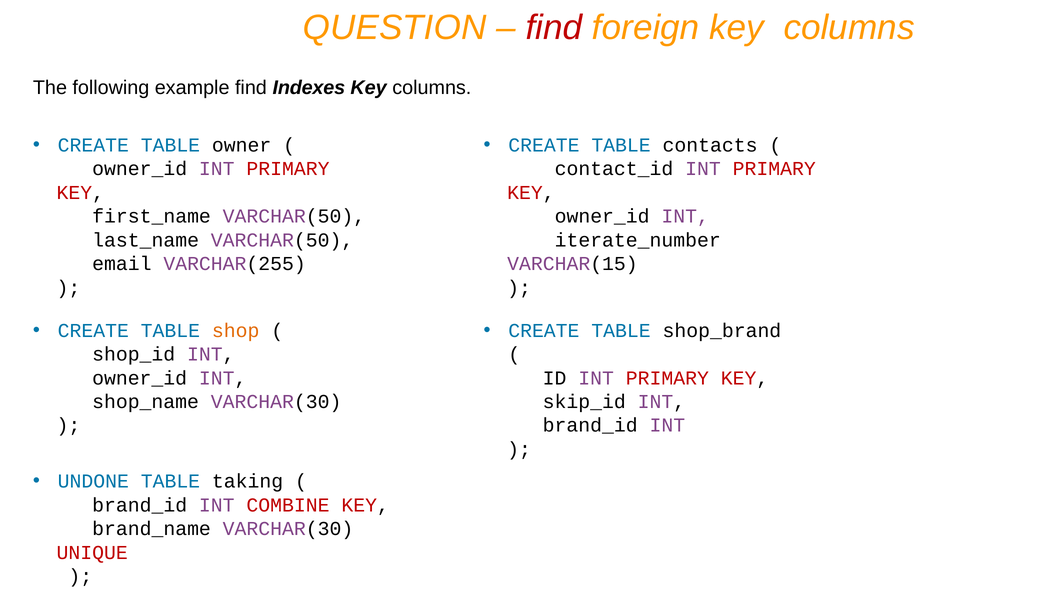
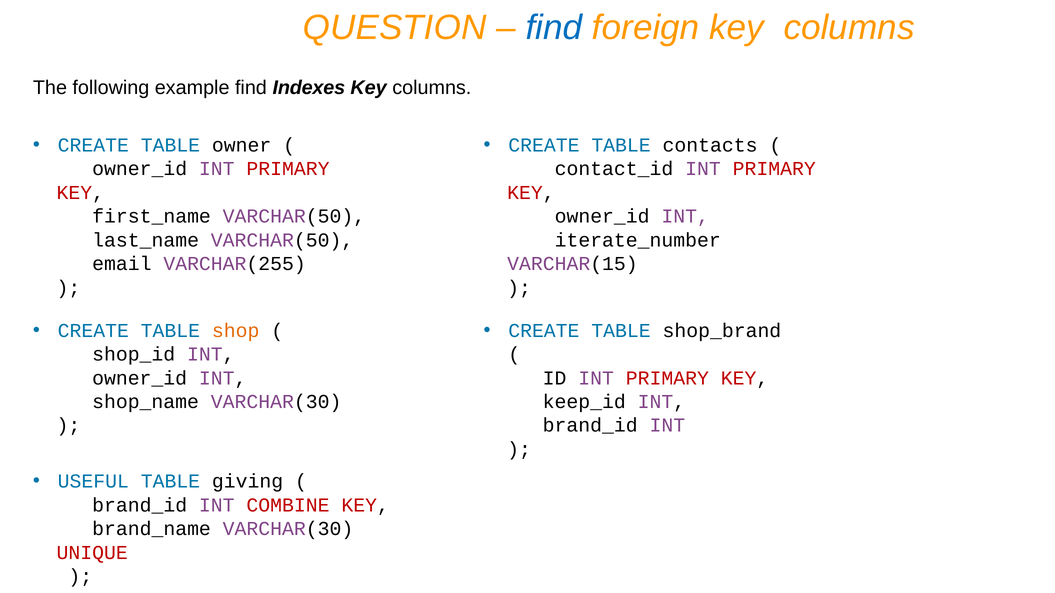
find at (554, 27) colour: red -> blue
skip_id: skip_id -> keep_id
UNDONE: UNDONE -> USEFUL
taking: taking -> giving
